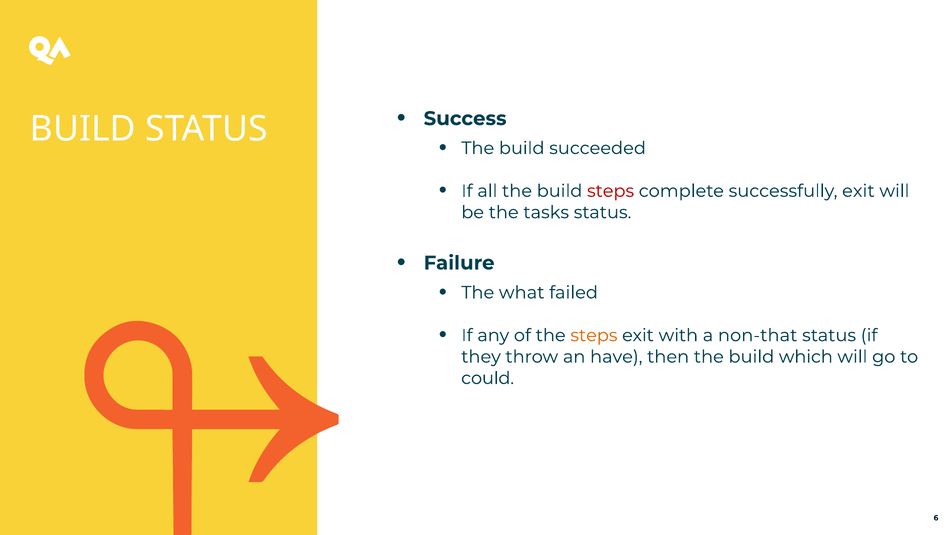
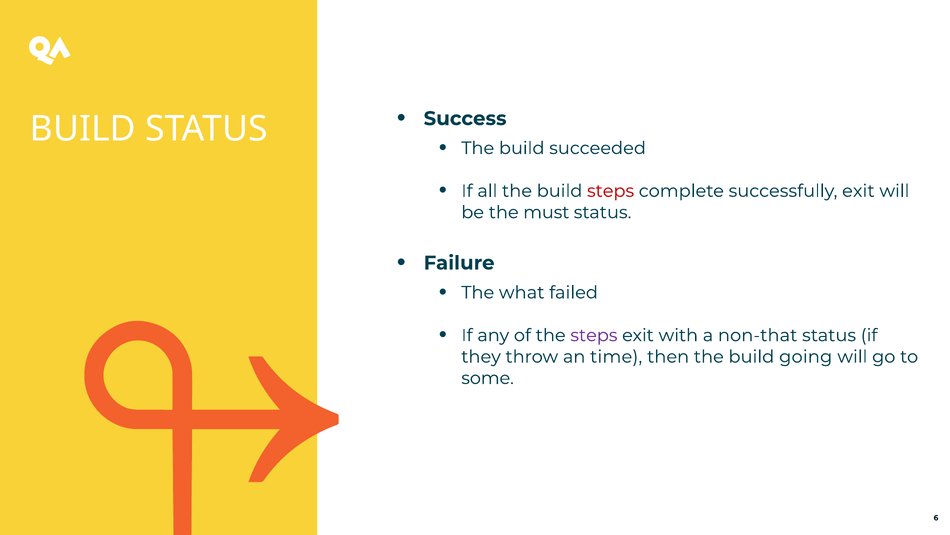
tasks: tasks -> must
steps at (594, 335) colour: orange -> purple
have: have -> time
which: which -> going
could: could -> some
